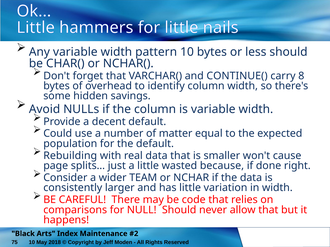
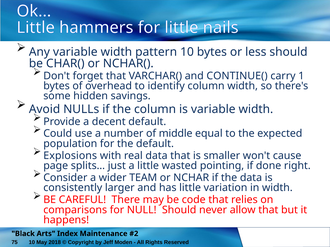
8: 8 -> 1
matter: matter -> middle
Rebuilding: Rebuilding -> Explosions
because: because -> pointing
